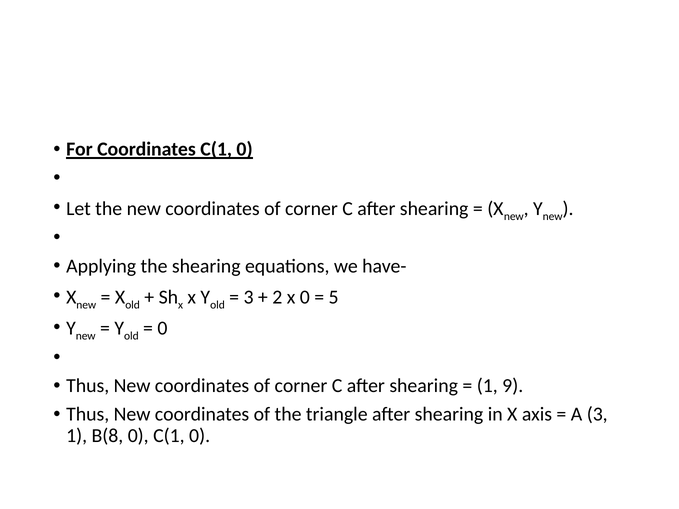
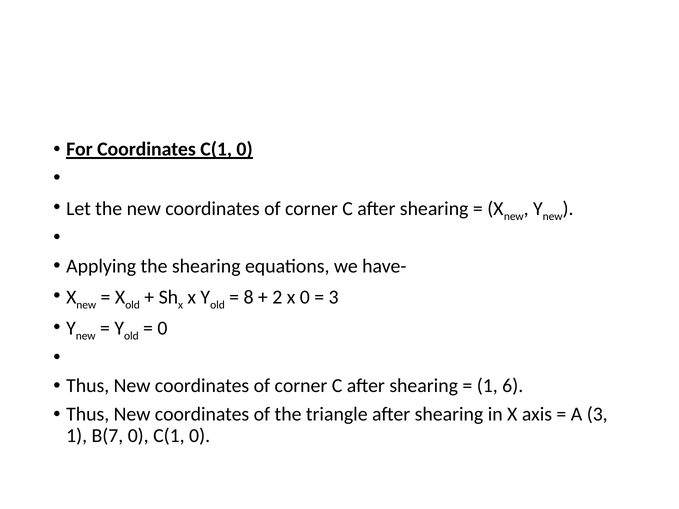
3 at (249, 297): 3 -> 8
5 at (334, 297): 5 -> 3
9: 9 -> 6
B(8: B(8 -> B(7
